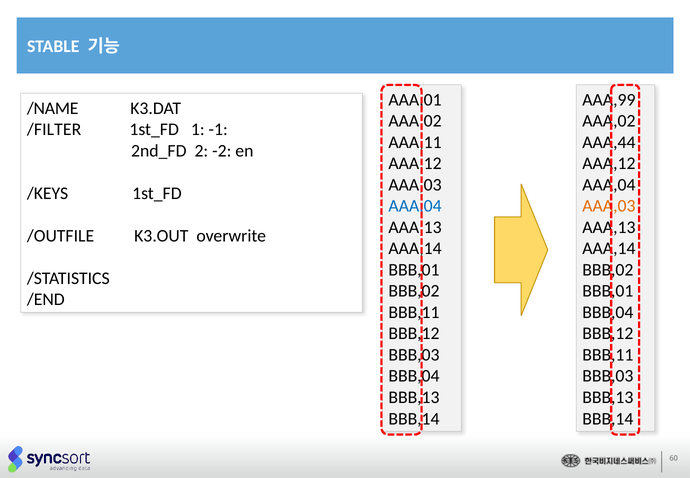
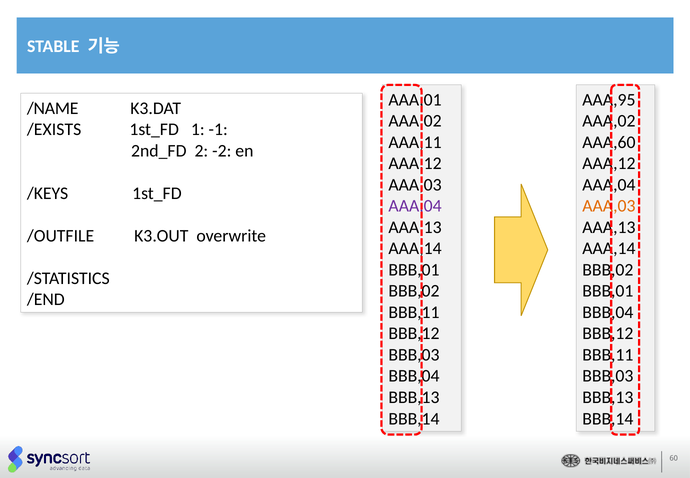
AAA,99: AAA,99 -> AAA,95
/FILTER: /FILTER -> /EXISTS
AAA,44: AAA,44 -> AAA,60
AAA,04 at (415, 206) colour: blue -> purple
